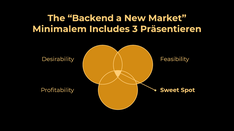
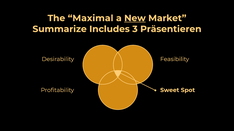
Backend: Backend -> Maximal
New underline: none -> present
Minimalem: Minimalem -> Summarize
